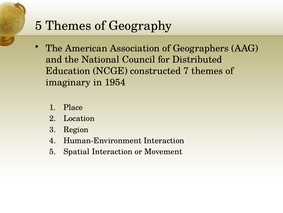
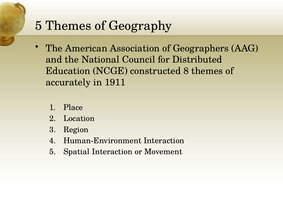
7: 7 -> 8
imaginary: imaginary -> accurately
1954: 1954 -> 1911
